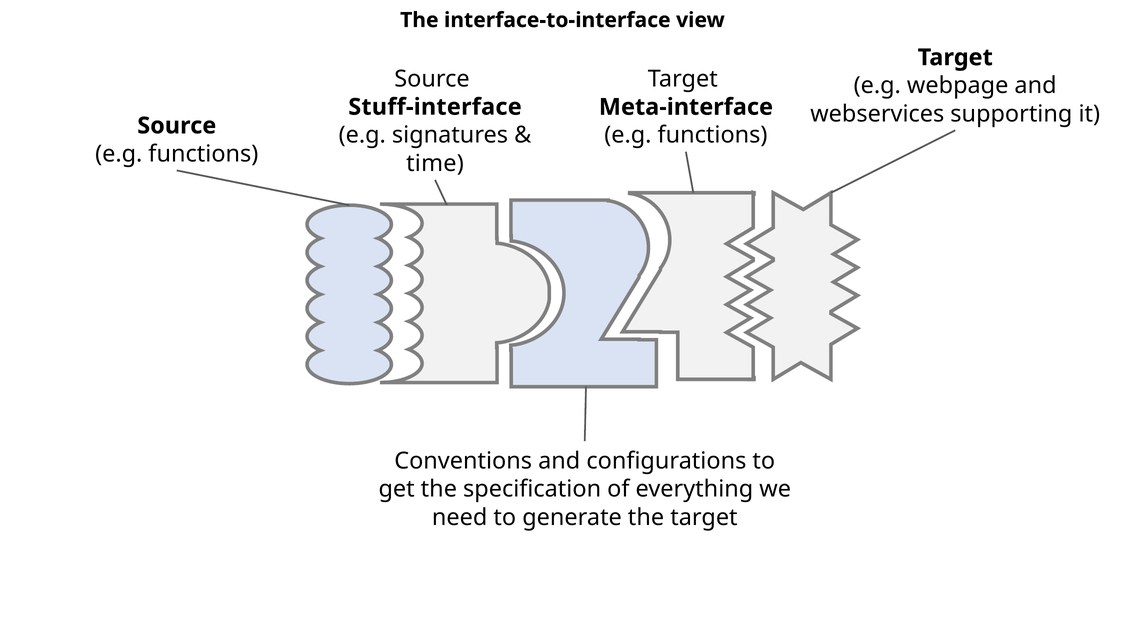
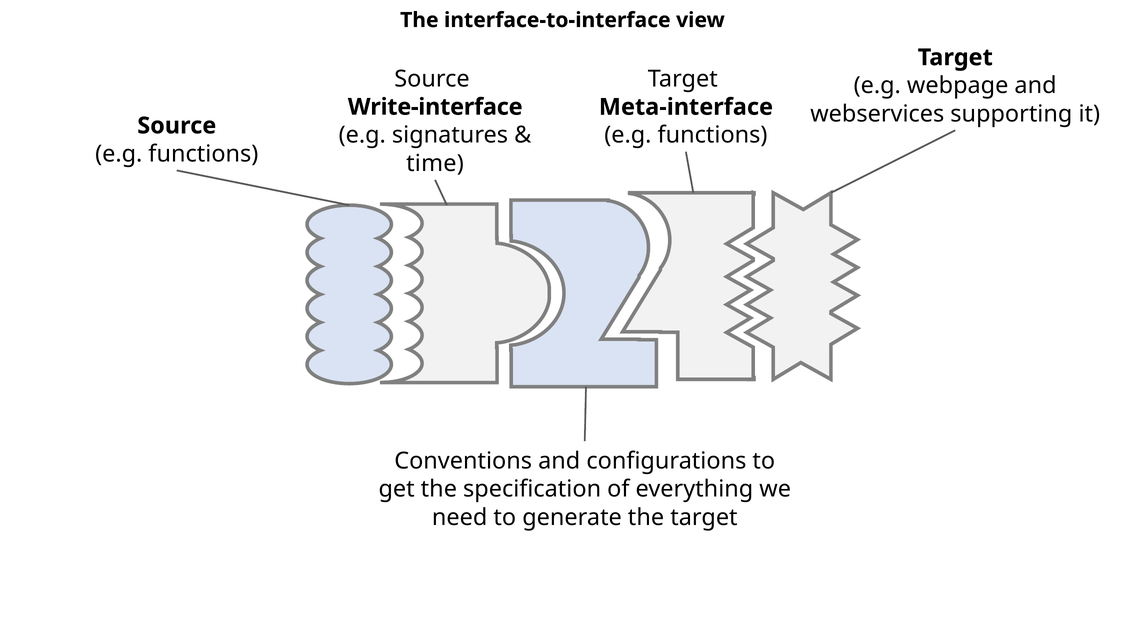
Stuff-interface: Stuff-interface -> Write-interface
